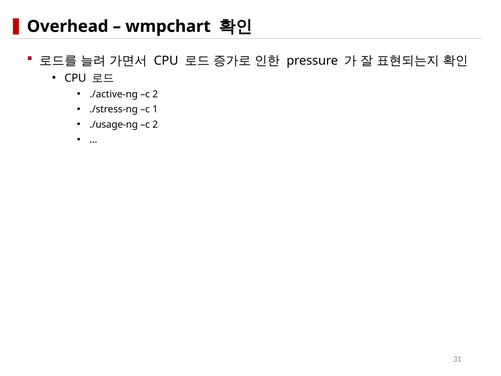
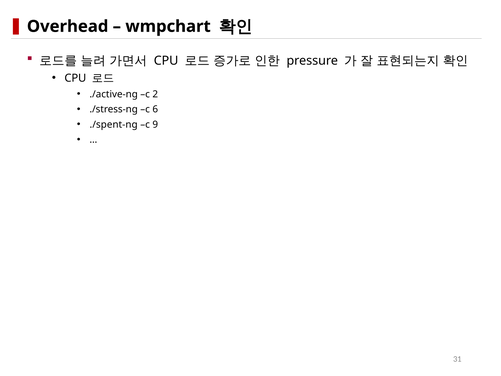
1: 1 -> 6
./usage-ng: ./usage-ng -> ./spent-ng
2 at (155, 124): 2 -> 9
